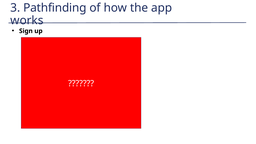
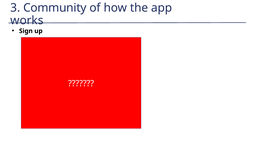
Pathfinding: Pathfinding -> Community
